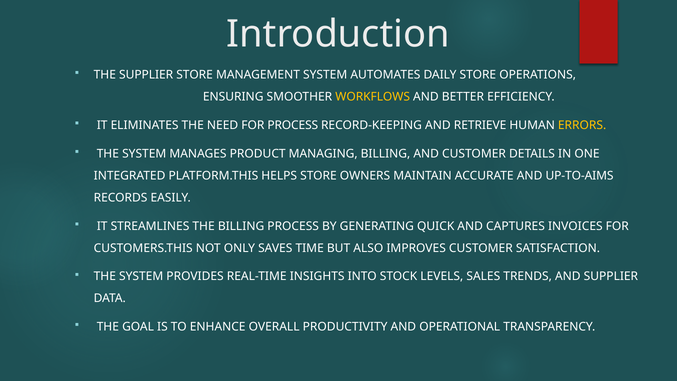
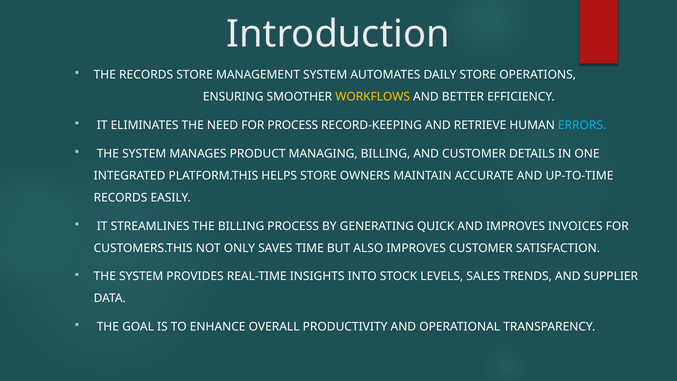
THE SUPPLIER: SUPPLIER -> RECORDS
ERRORS colour: yellow -> light blue
UP-TO-AIMS: UP-TO-AIMS -> UP-TO-TIME
AND CAPTURES: CAPTURES -> IMPROVES
